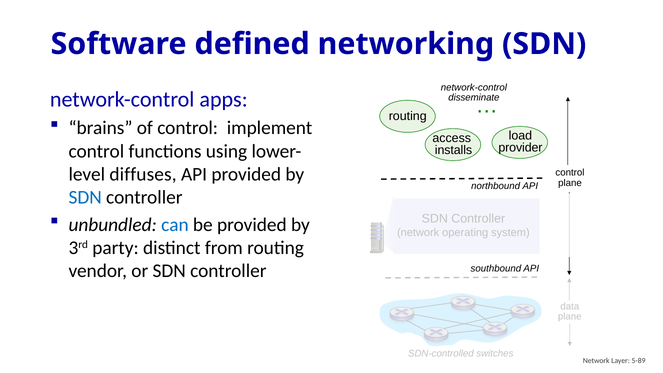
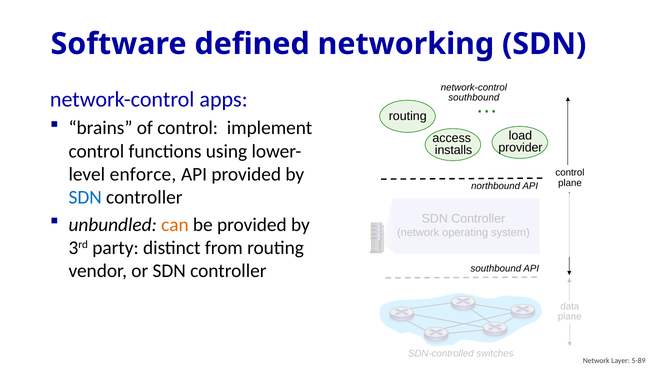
disseminate at (474, 98): disseminate -> southbound
diffuses: diffuses -> enforce
can colour: blue -> orange
